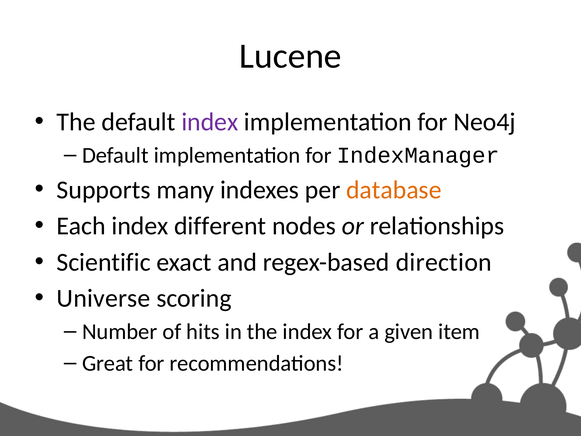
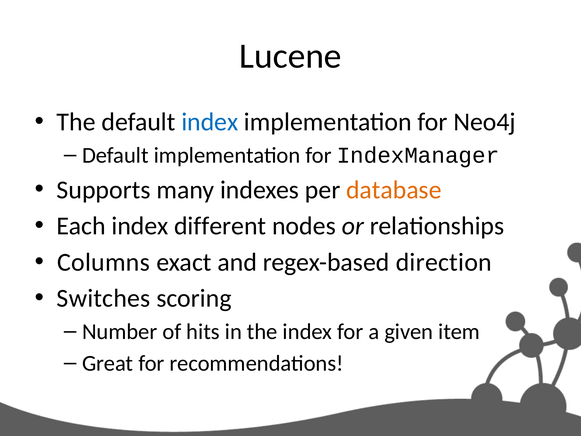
index at (210, 122) colour: purple -> blue
Scientific: Scientific -> Columns
Universe: Universe -> Switches
